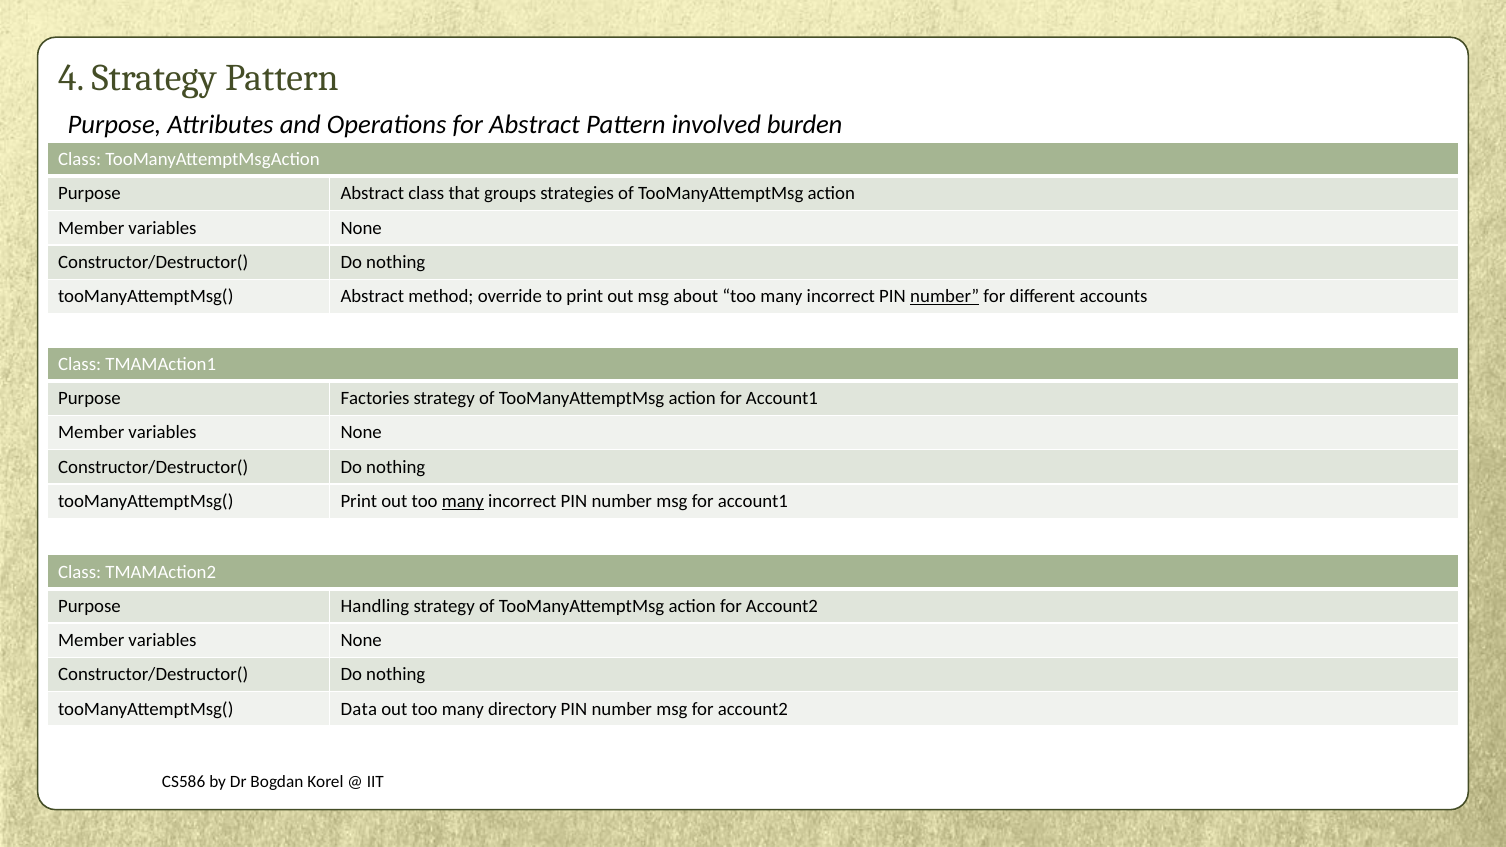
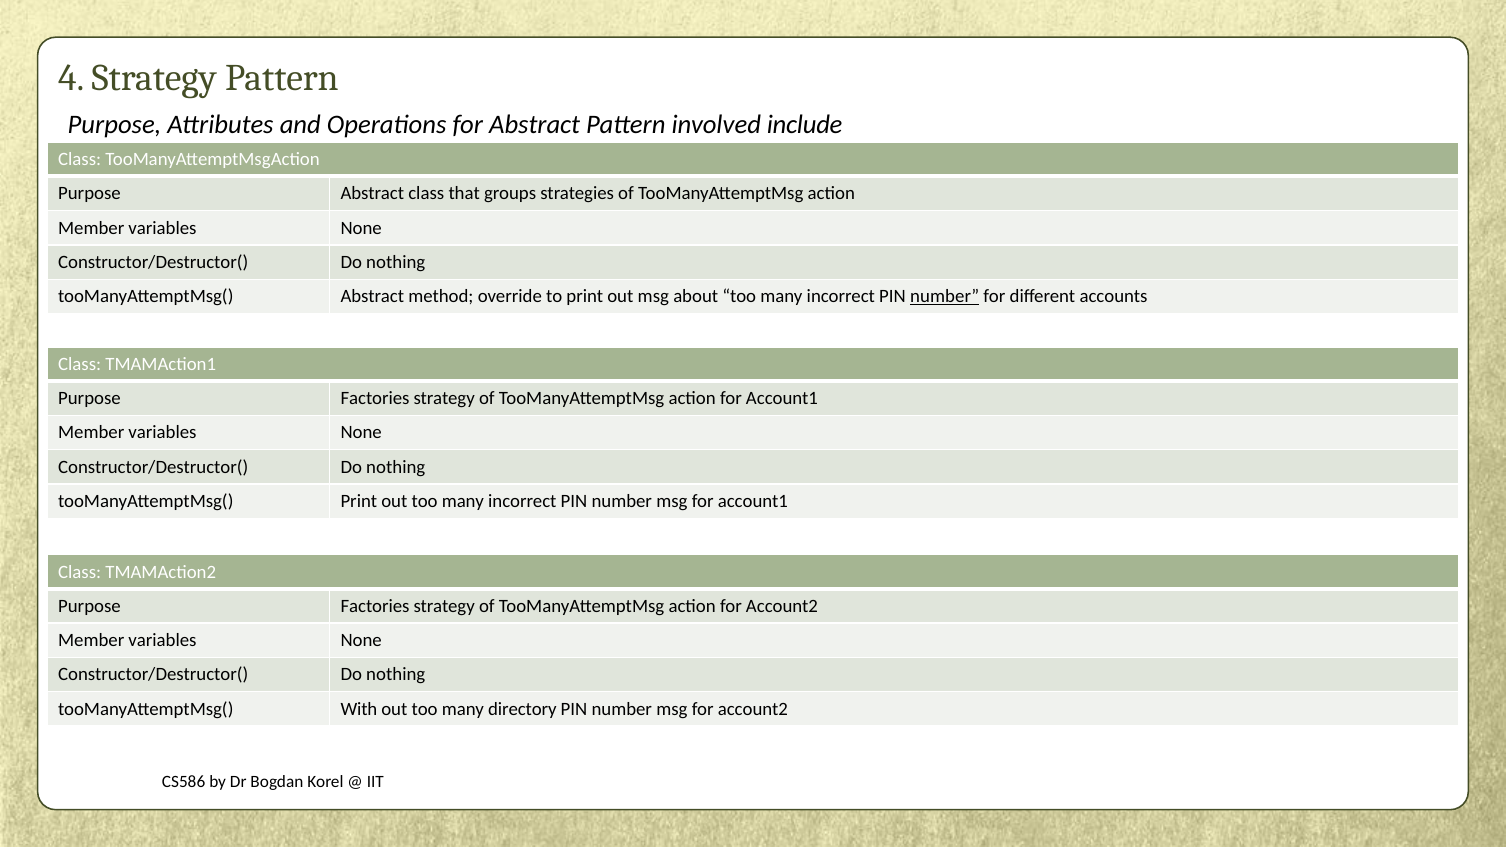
burden: burden -> include
many at (463, 502) underline: present -> none
Handling at (375, 606): Handling -> Factories
Data: Data -> With
